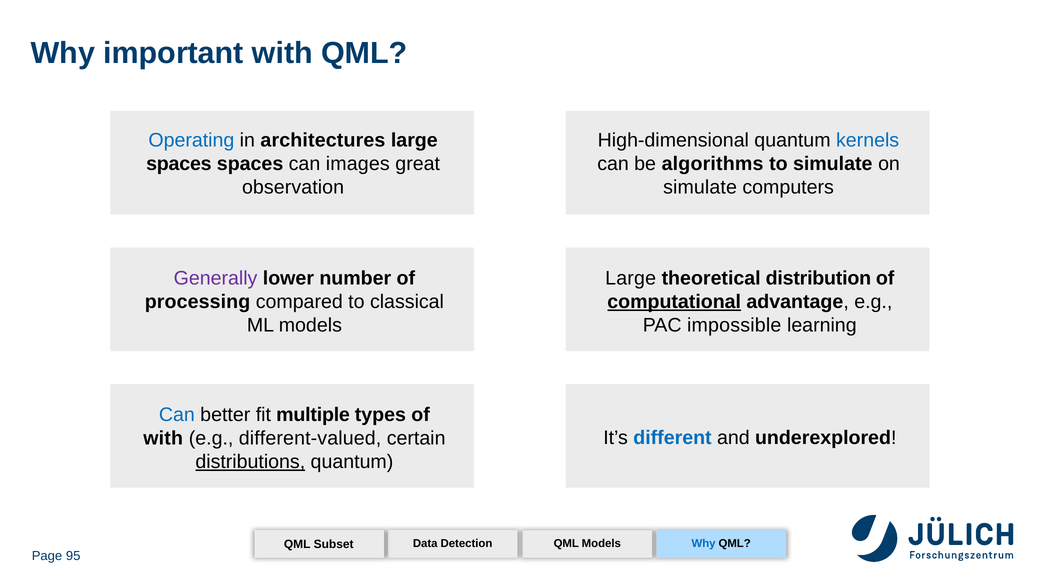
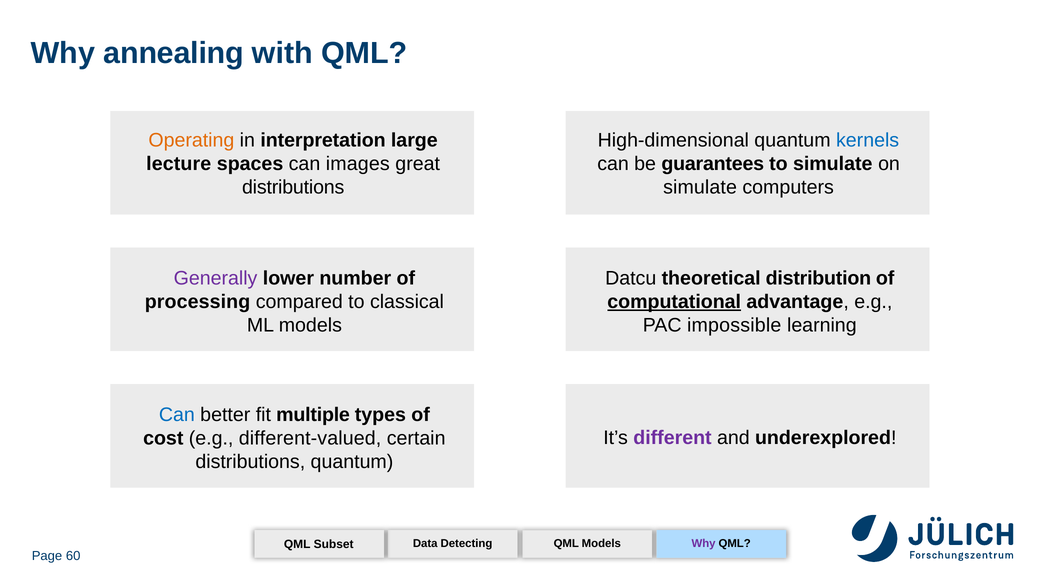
important: important -> annealing
Operating colour: blue -> orange
architectures: architectures -> interpretation
spaces at (179, 164): spaces -> lecture
algorithms: algorithms -> guarantees
observation at (293, 187): observation -> distributions
Large at (631, 278): Large -> Datcu
different colour: blue -> purple
with at (163, 438): with -> cost
distributions at (250, 462) underline: present -> none
Detection: Detection -> Detecting
Why at (704, 543) colour: blue -> purple
95: 95 -> 60
